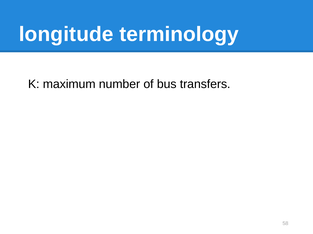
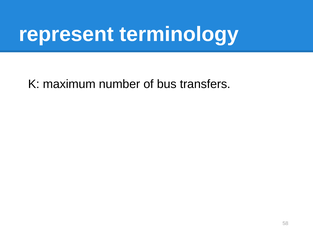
longitude: longitude -> represent
